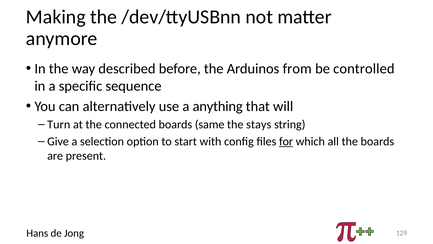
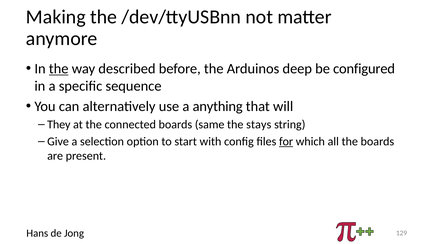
the at (59, 69) underline: none -> present
from: from -> deep
controlled: controlled -> configured
Turn: Turn -> They
